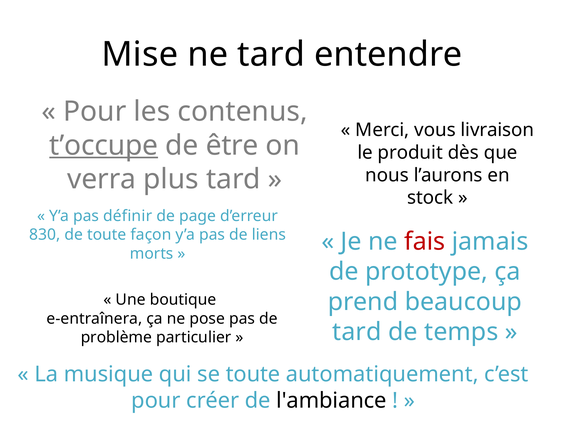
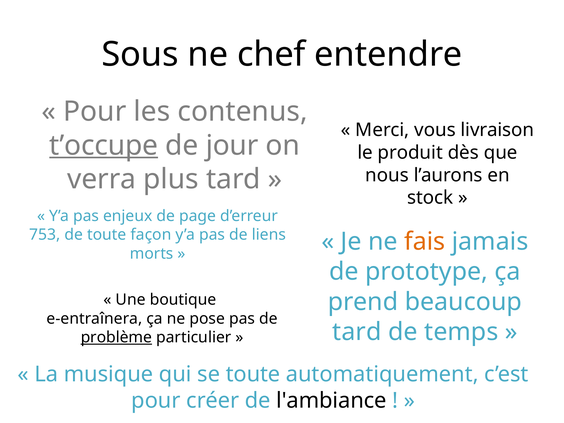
Mise: Mise -> Sous
ne tard: tard -> chef
être: être -> jour
définir: définir -> enjeux
830: 830 -> 753
fais colour: red -> orange
problème underline: none -> present
